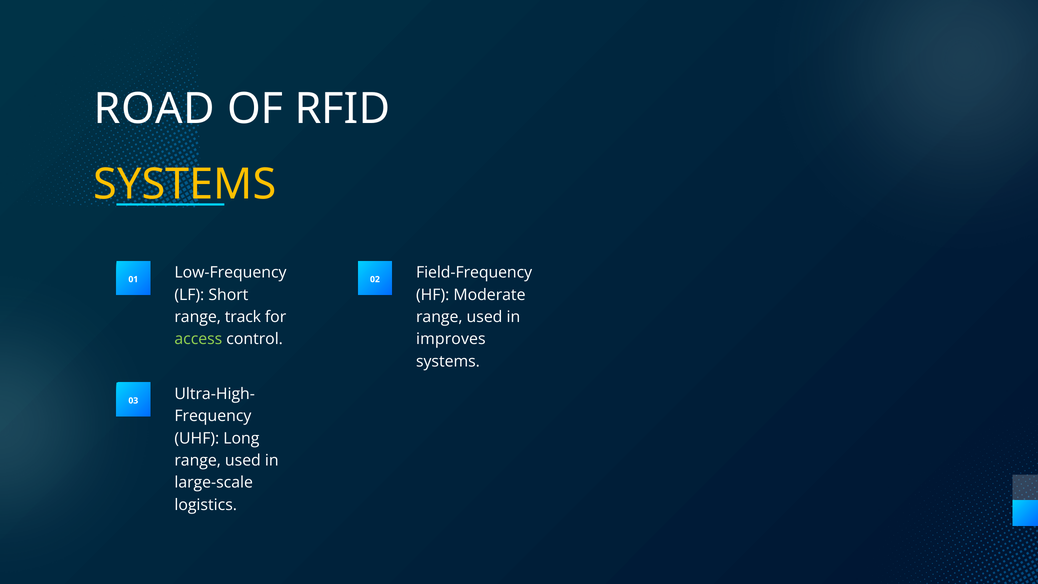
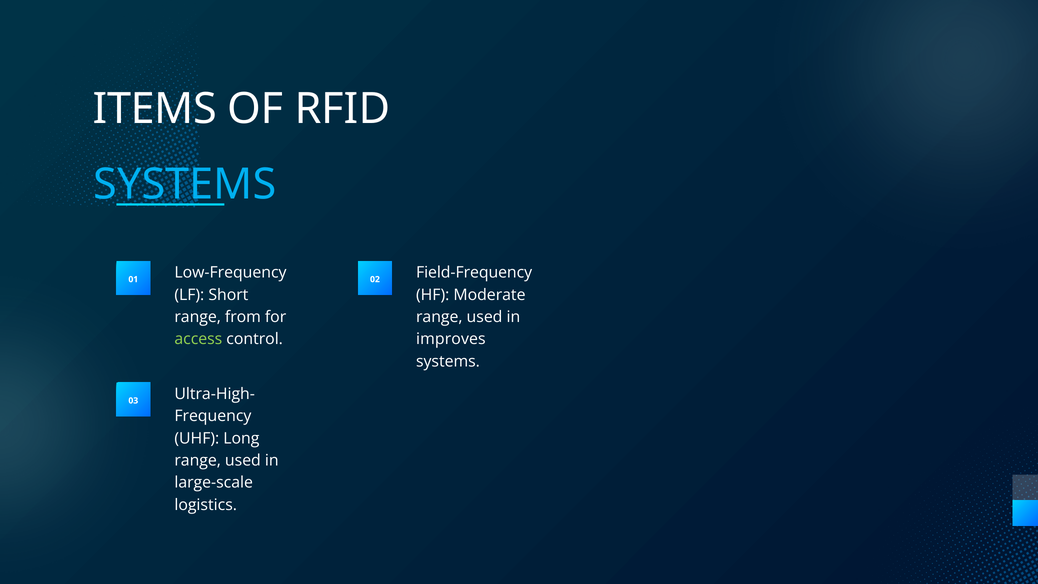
ROAD: ROAD -> ITEMS
SYSTEMS at (185, 185) colour: yellow -> light blue
track: track -> from
